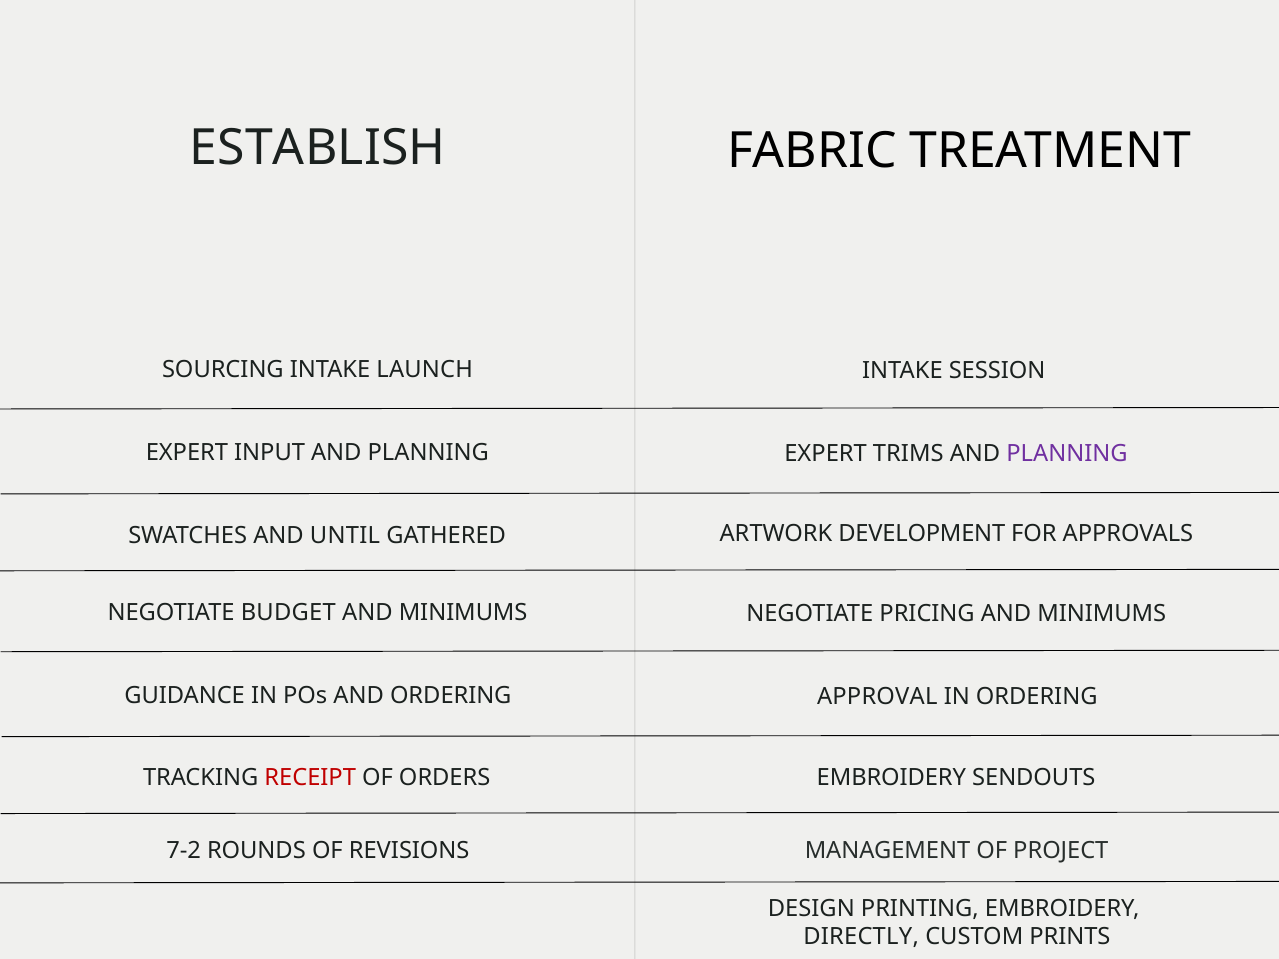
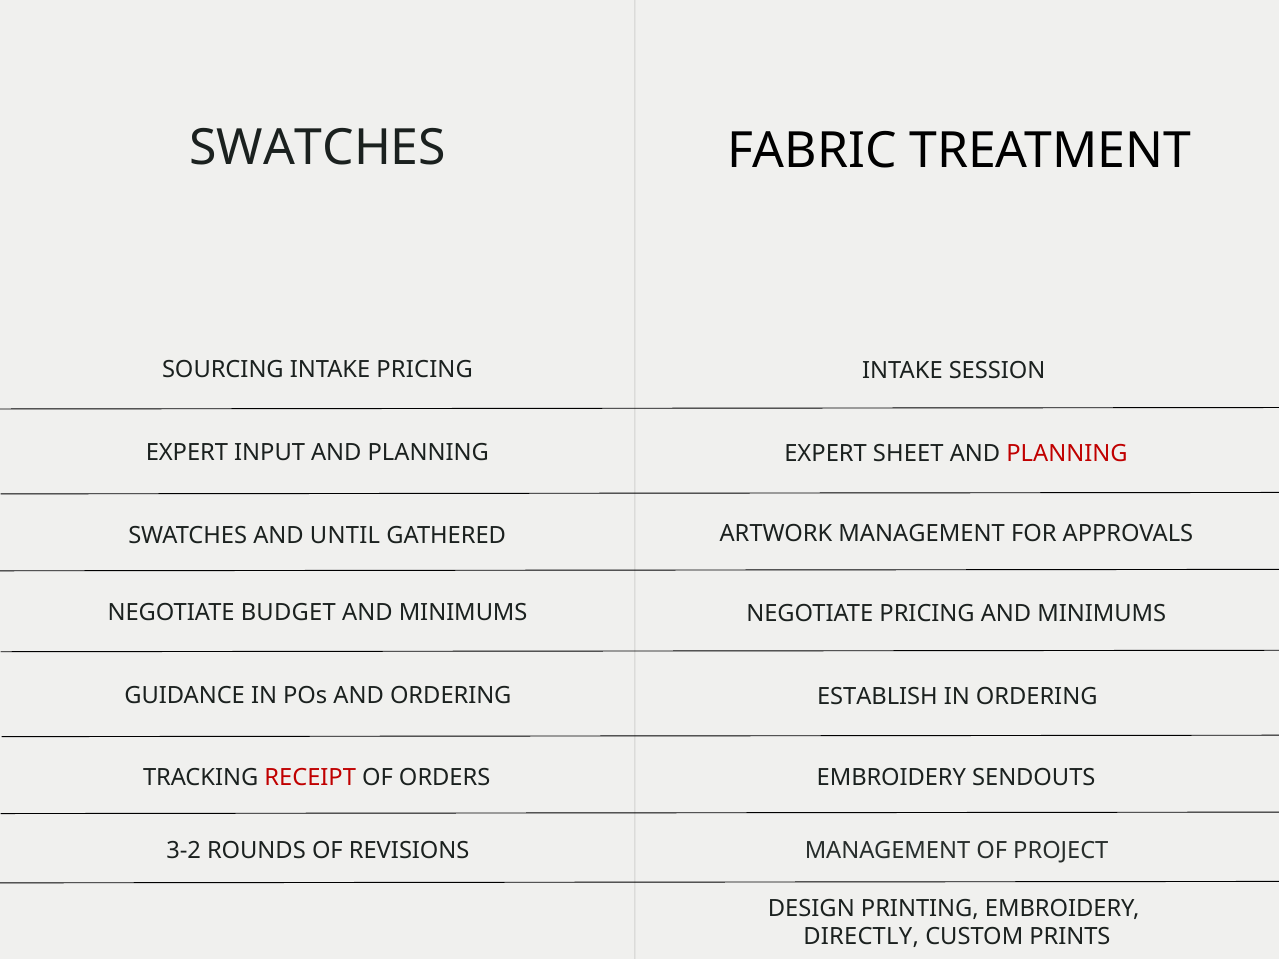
ESTABLISH at (318, 148): ESTABLISH -> SWATCHES
INTAKE LAUNCH: LAUNCH -> PRICING
TRIMS: TRIMS -> SHEET
PLANNING at (1067, 454) colour: purple -> red
ARTWORK DEVELOPMENT: DEVELOPMENT -> MANAGEMENT
APPROVAL: APPROVAL -> ESTABLISH
7-2: 7-2 -> 3-2
